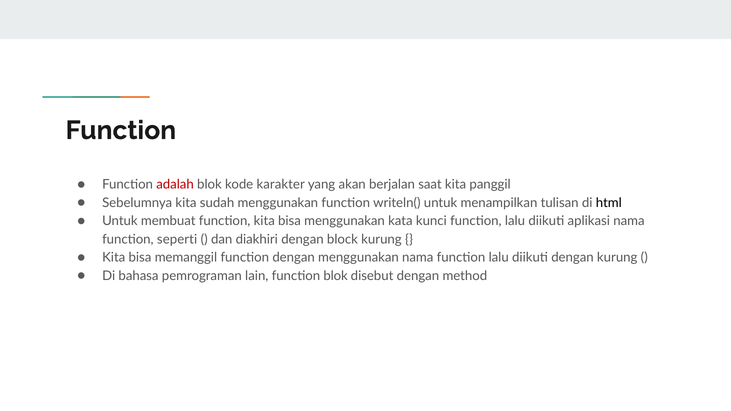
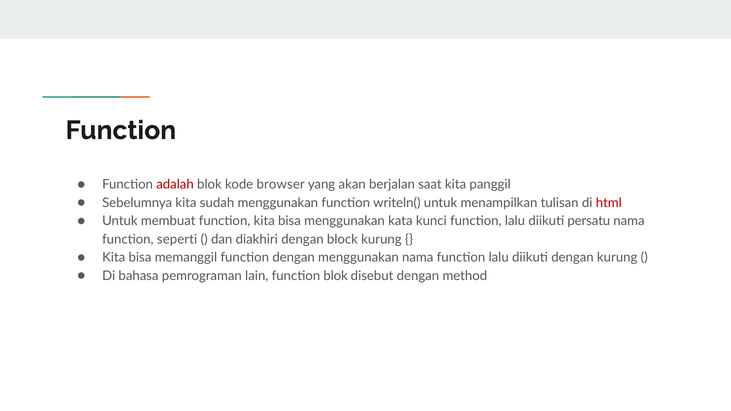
karakter: karakter -> browser
html colour: black -> red
aplikasi: aplikasi -> persatu
